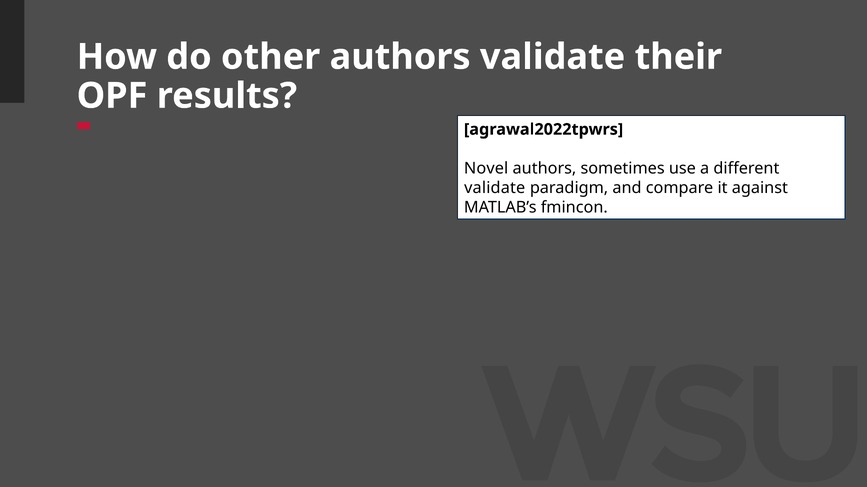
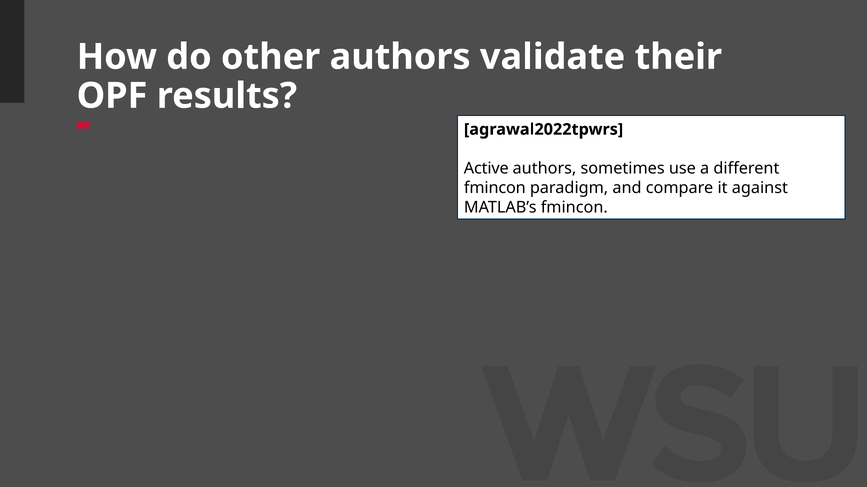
Novel: Novel -> Active
validate at (495, 188): validate -> fmincon
